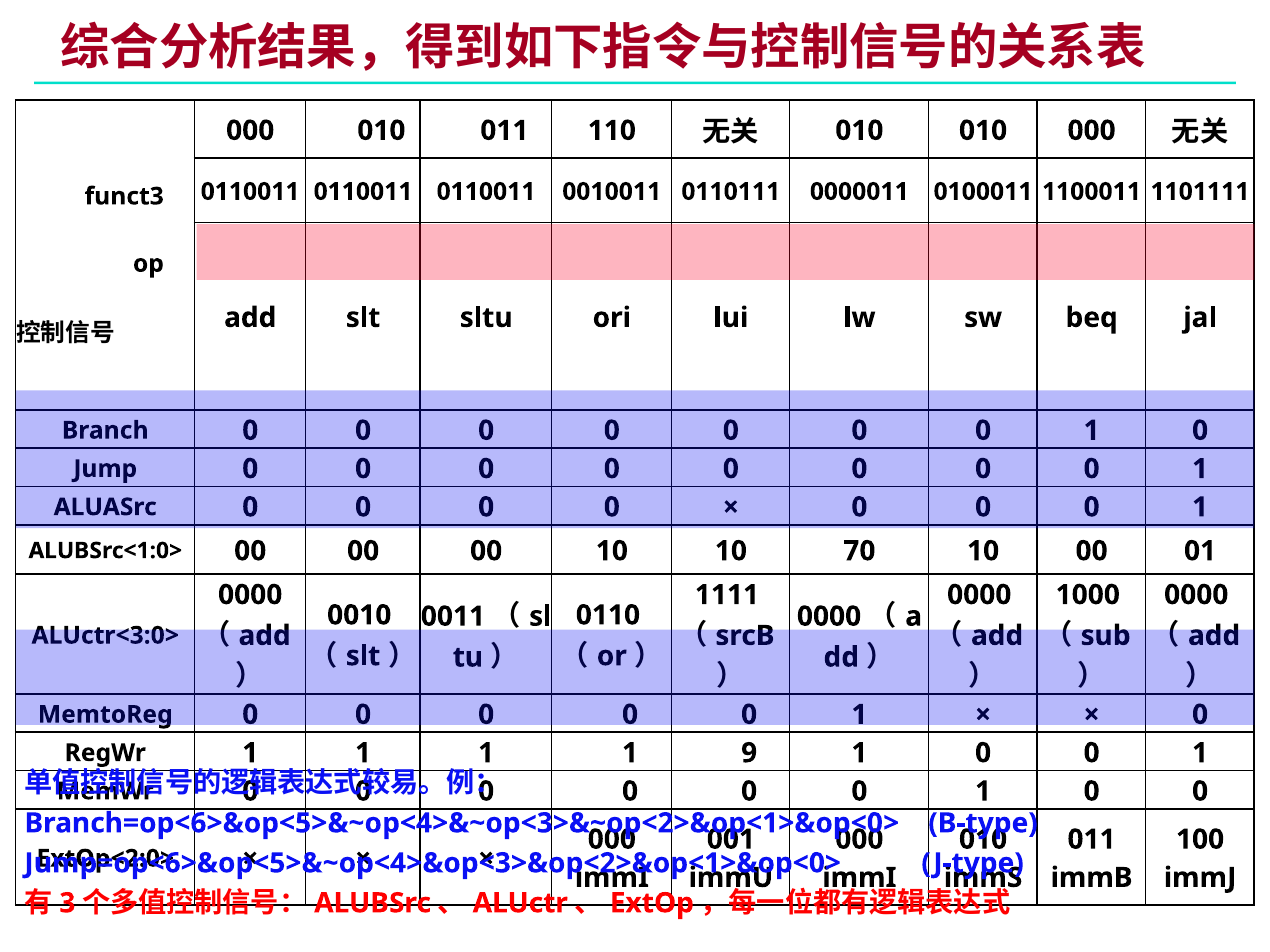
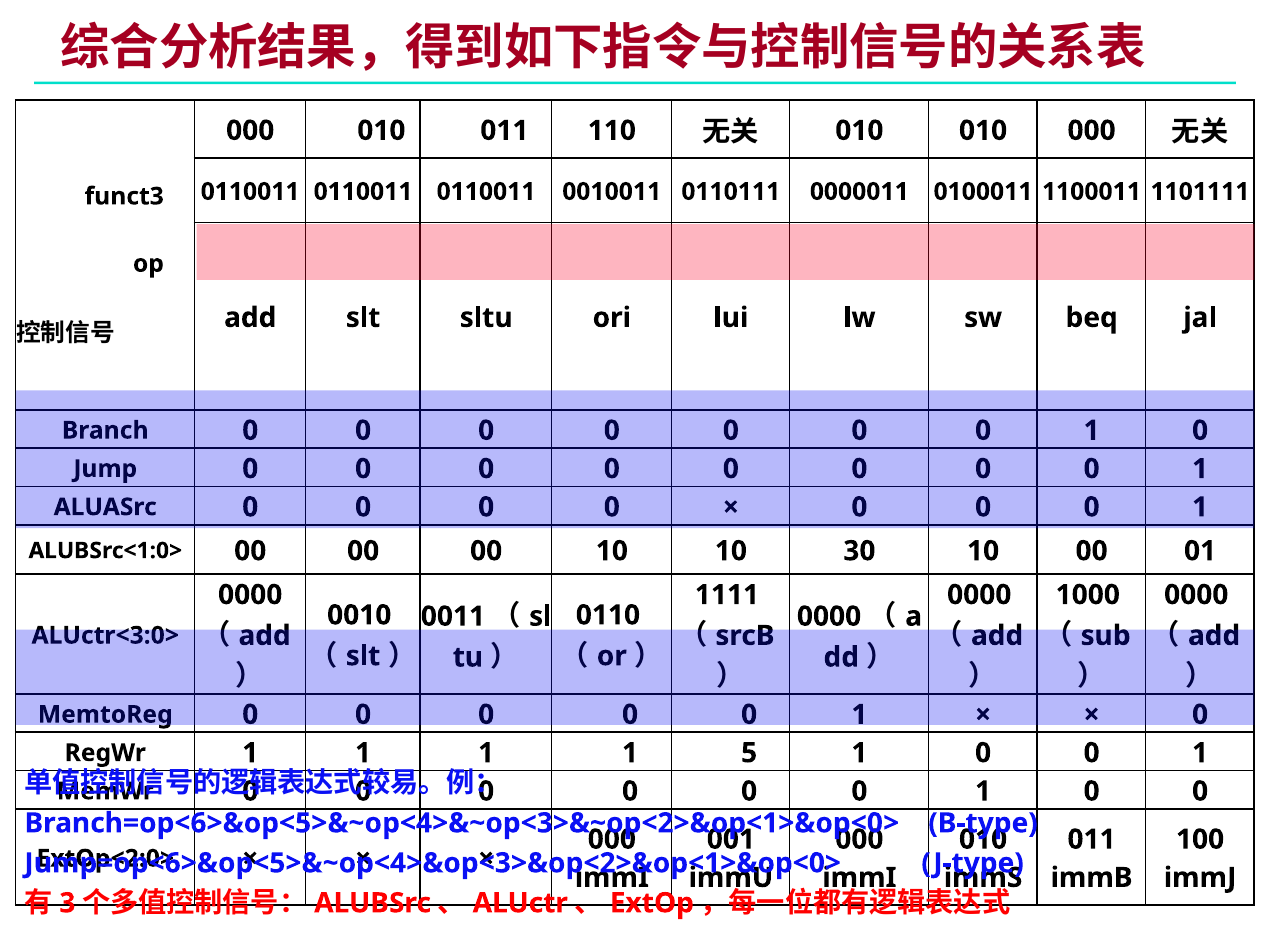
70: 70 -> 30
9: 9 -> 5
